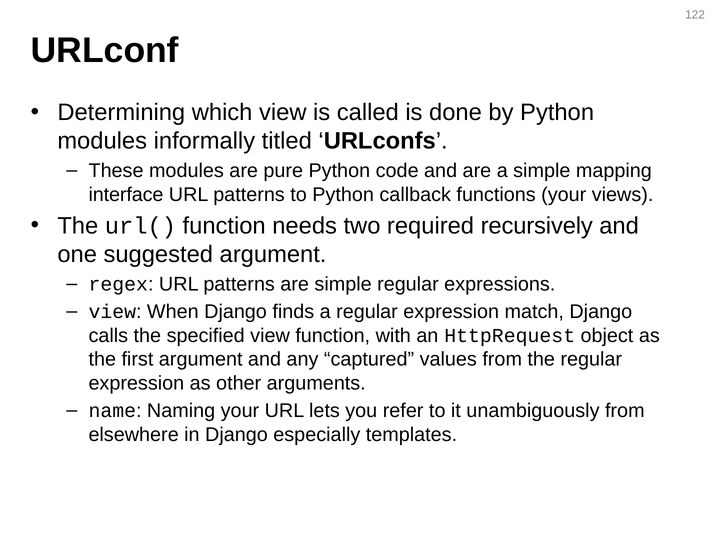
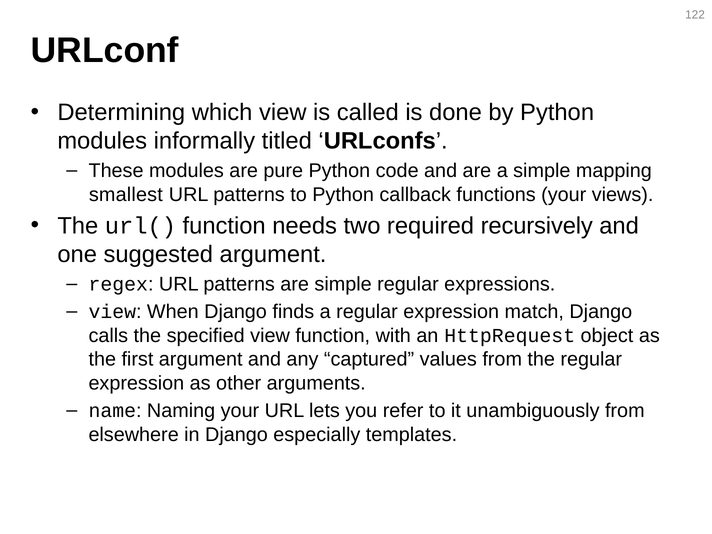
interface: interface -> smallest
